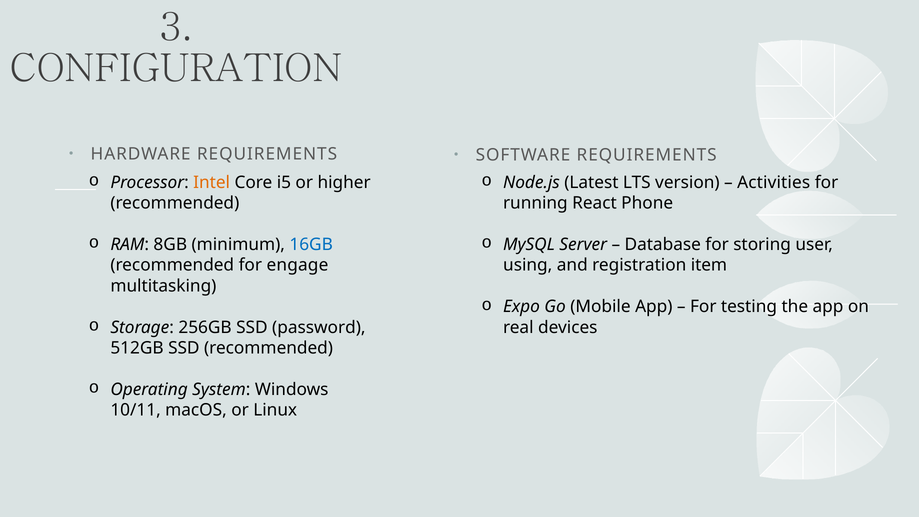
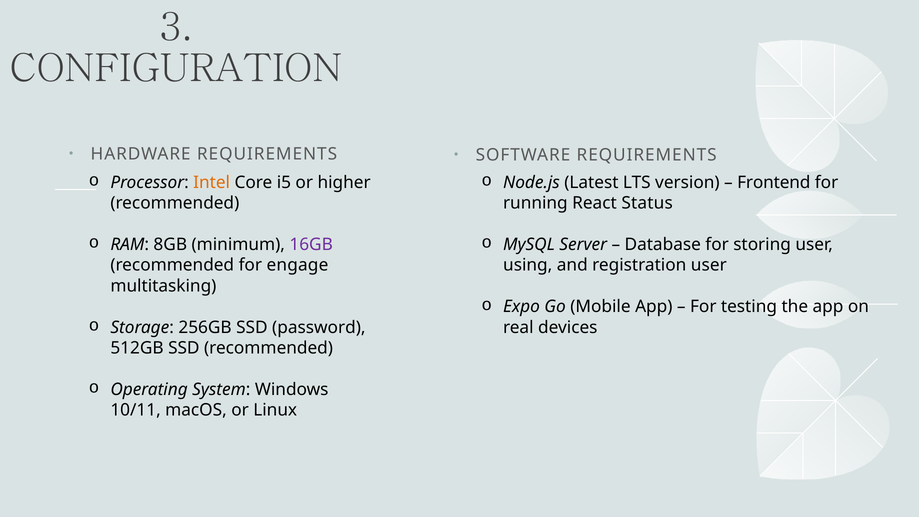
Activities: Activities -> Frontend
Phone: Phone -> Status
16GB colour: blue -> purple
registration item: item -> user
